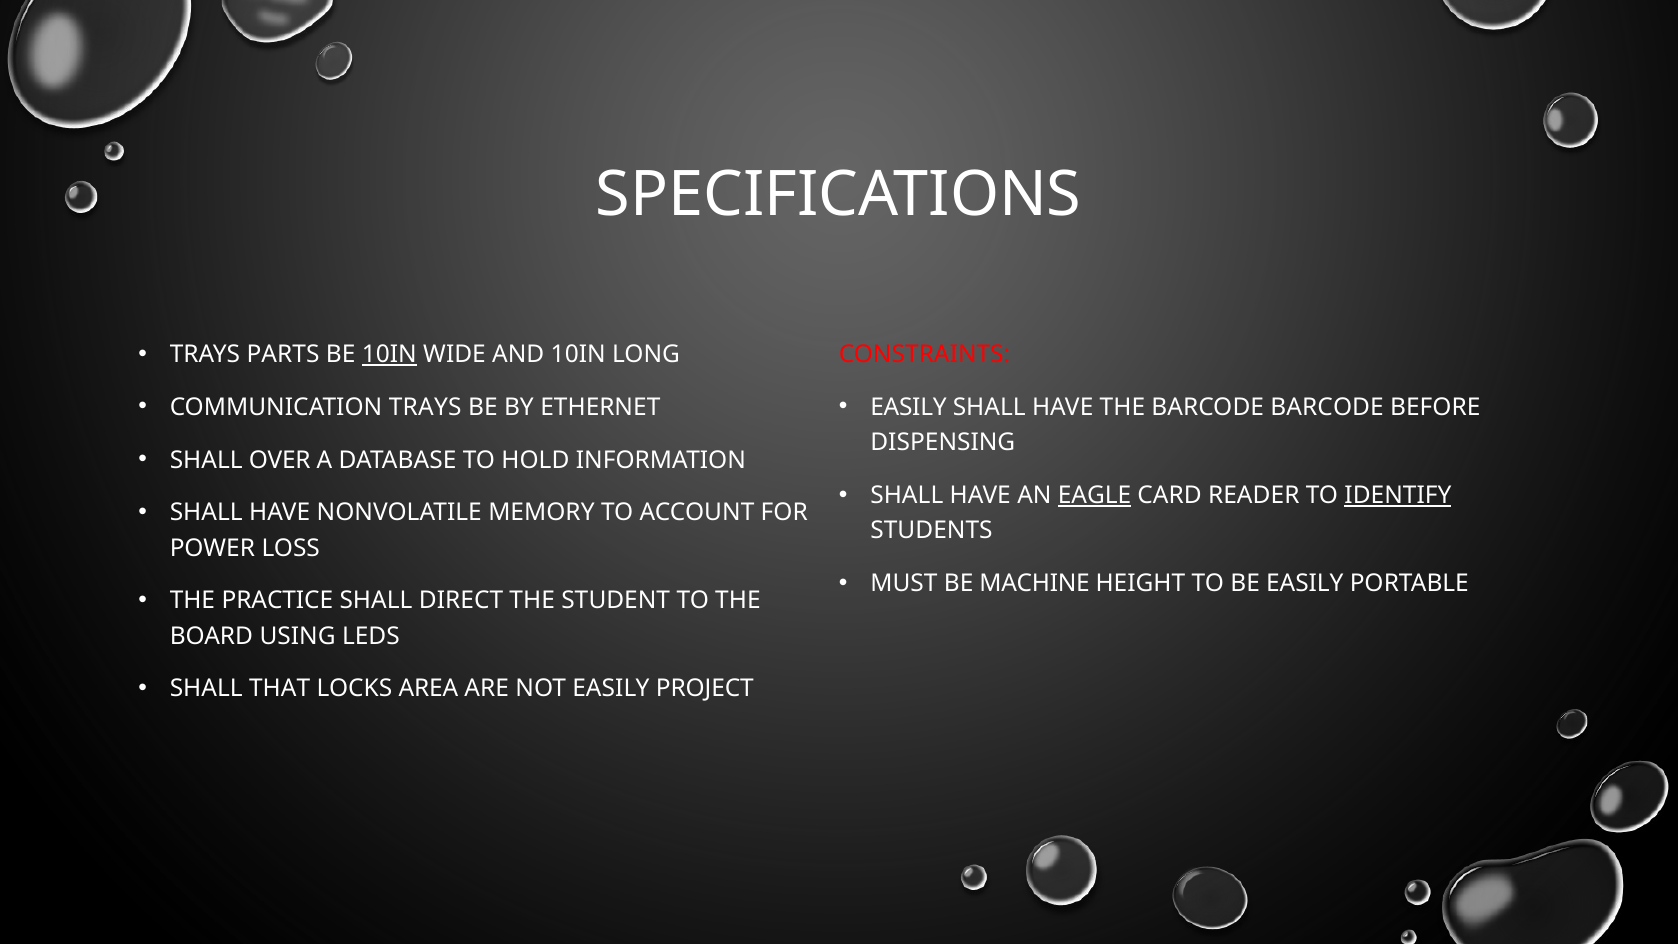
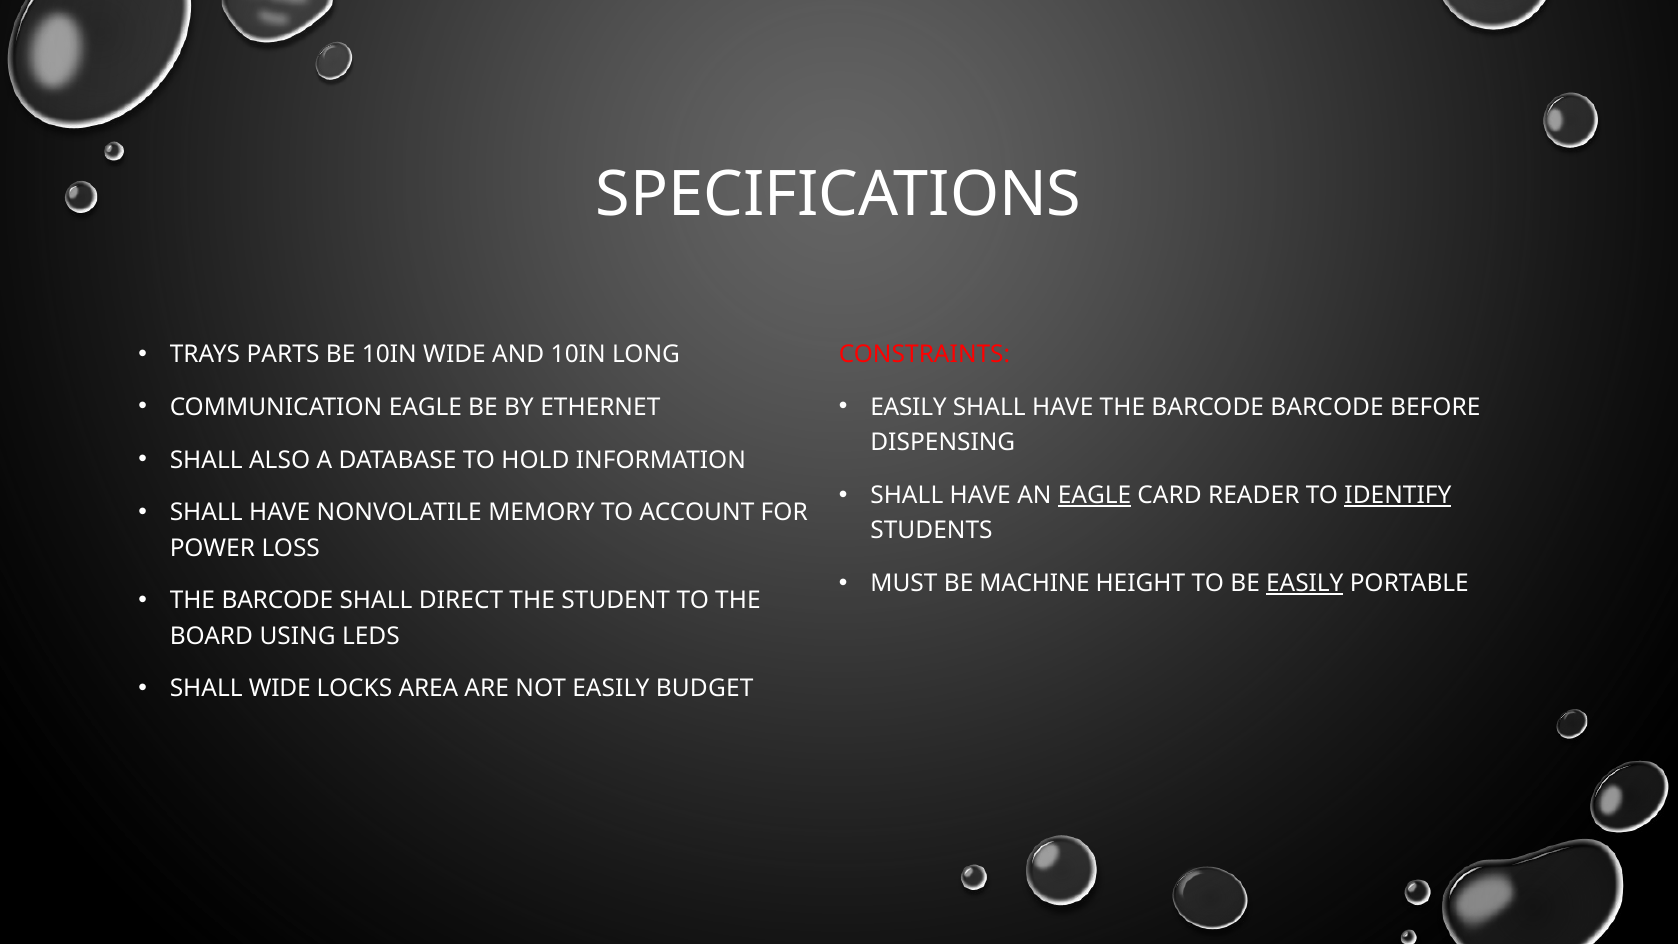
10IN at (389, 354) underline: present -> none
COMMUNICATION TRAYS: TRAYS -> EAGLE
OVER: OVER -> ALSO
EASILY at (1305, 583) underline: none -> present
PRACTICE at (277, 601): PRACTICE -> BARCODE
SHALL THAT: THAT -> WIDE
PROJECT: PROJECT -> BUDGET
